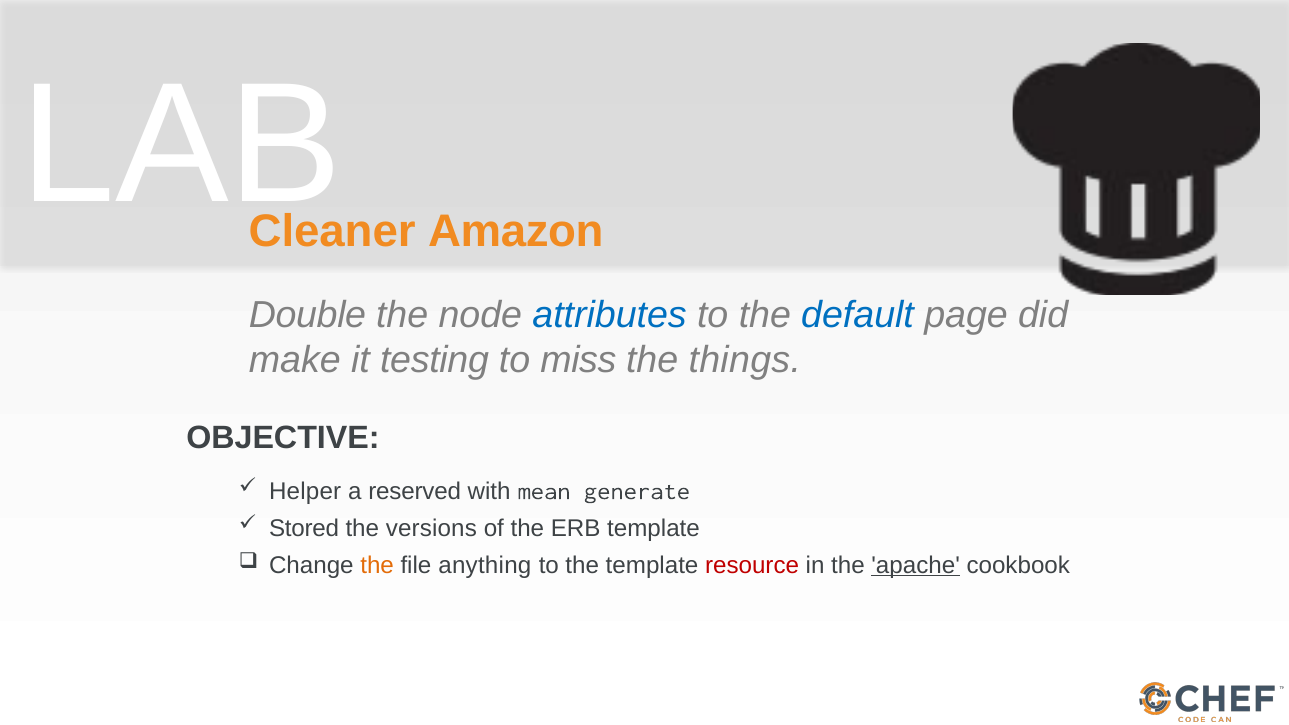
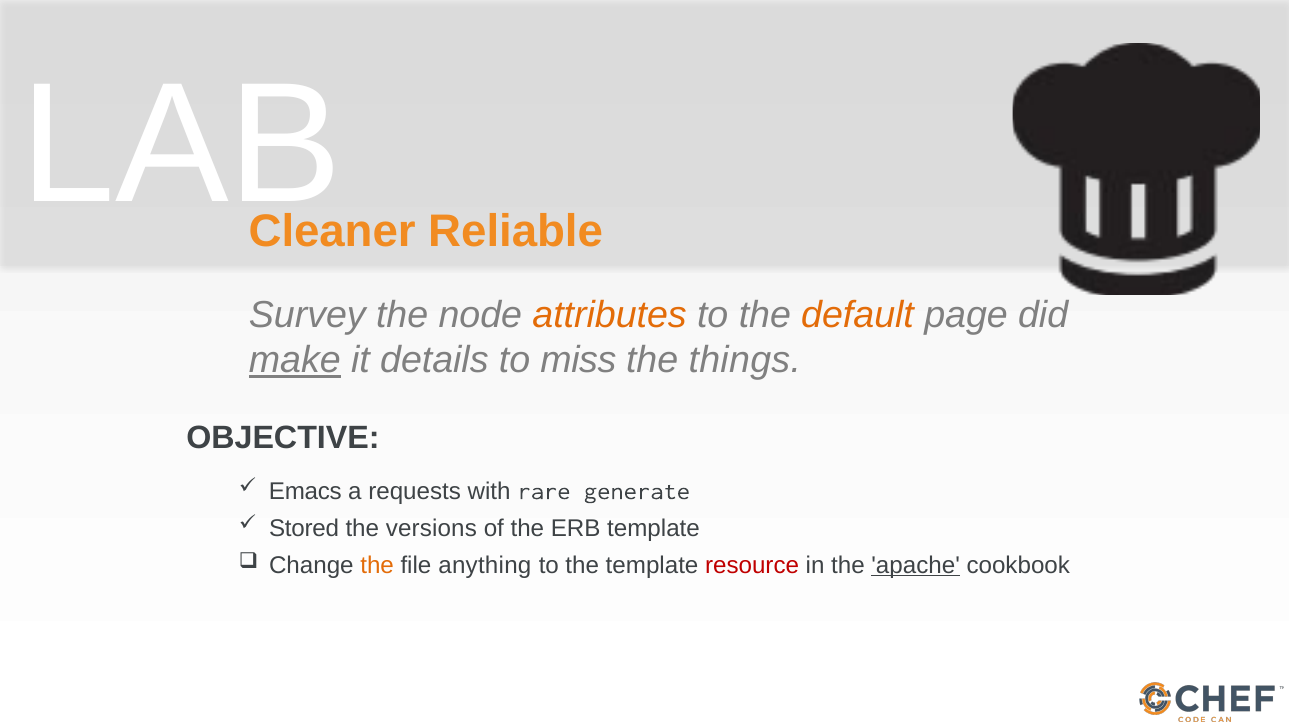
Amazon: Amazon -> Reliable
Double: Double -> Survey
attributes colour: blue -> orange
default colour: blue -> orange
make underline: none -> present
testing: testing -> details
Helper: Helper -> Emacs
reserved: reserved -> requests
mean: mean -> rare
